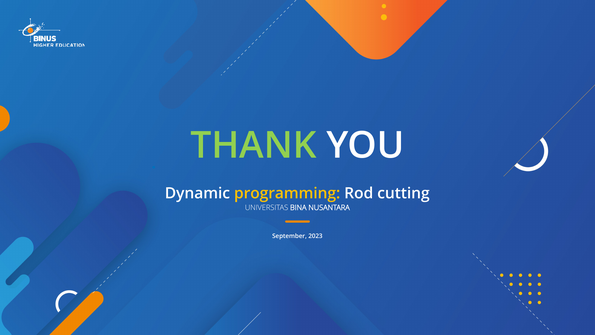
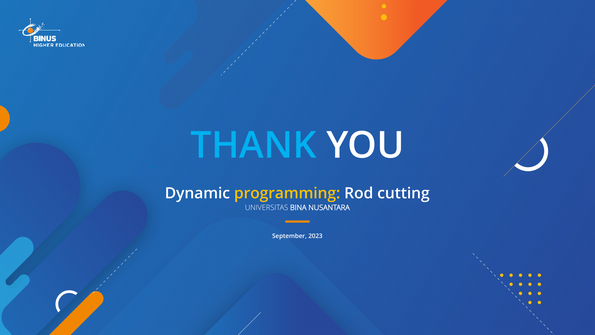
THANK colour: light green -> light blue
